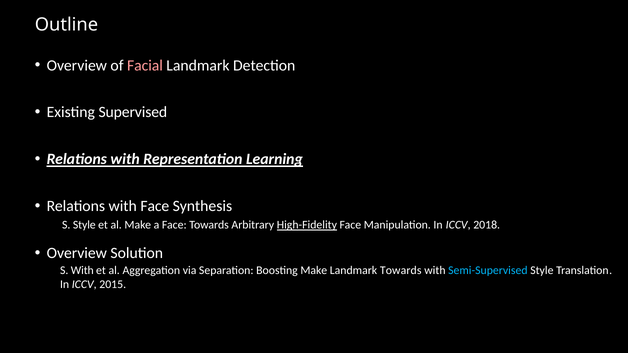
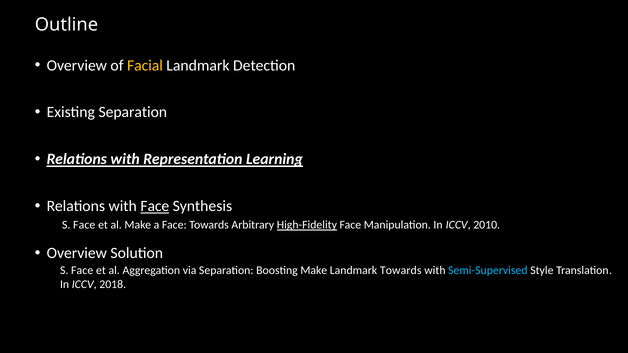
Facial colour: pink -> yellow
Existing Supervised: Supervised -> Separation
Face at (155, 206) underline: none -> present
Style at (84, 225): Style -> Face
2018: 2018 -> 2010
With at (82, 270): With -> Face
2015: 2015 -> 2018
